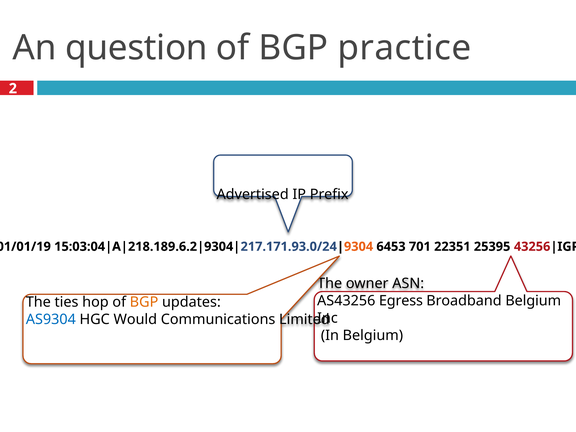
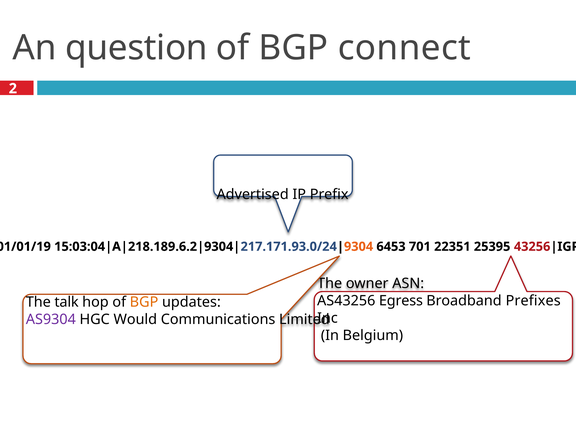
practice: practice -> connect
Broadband Belgium: Belgium -> Prefixes
ties: ties -> talk
AS9304 colour: blue -> purple
